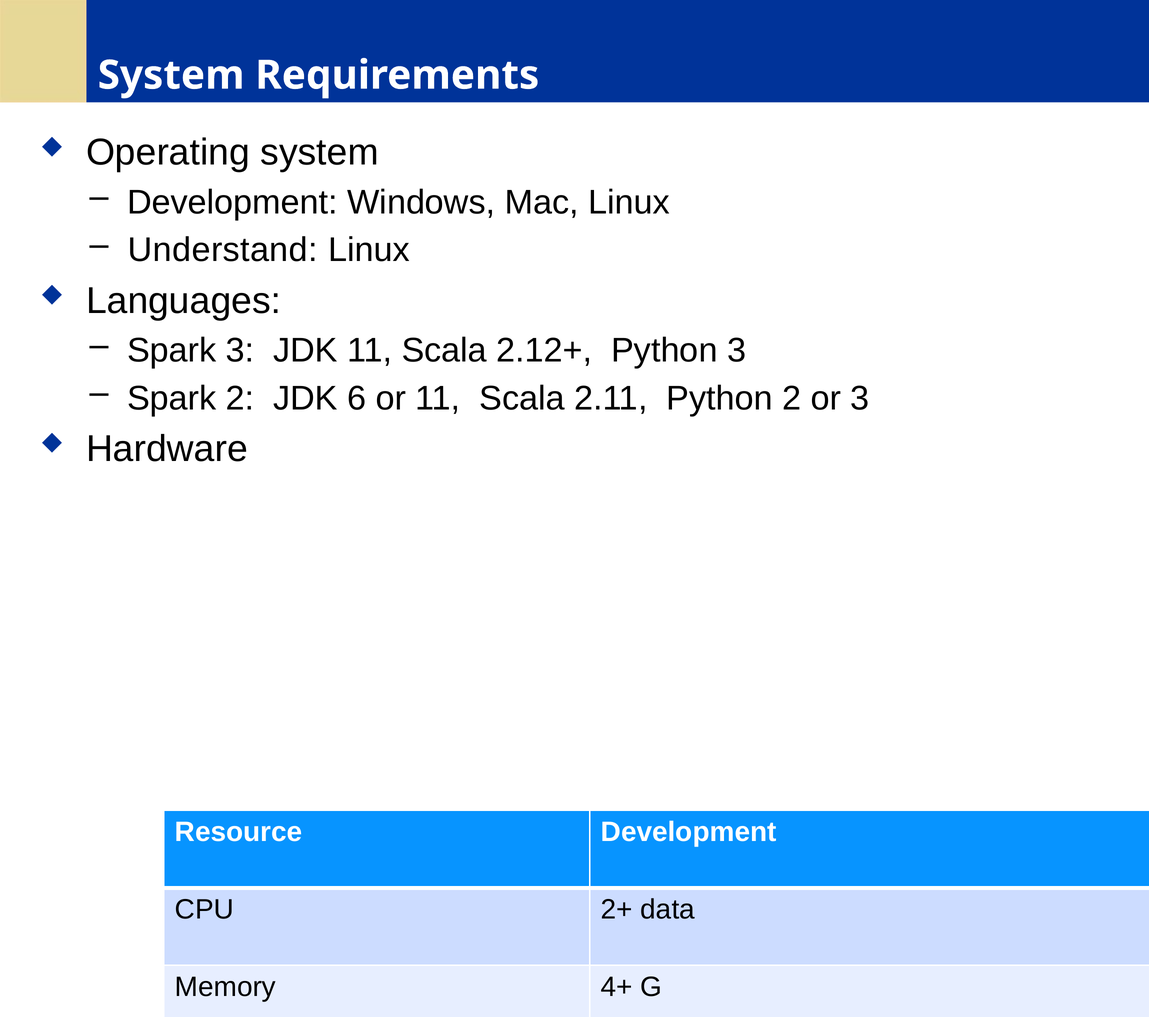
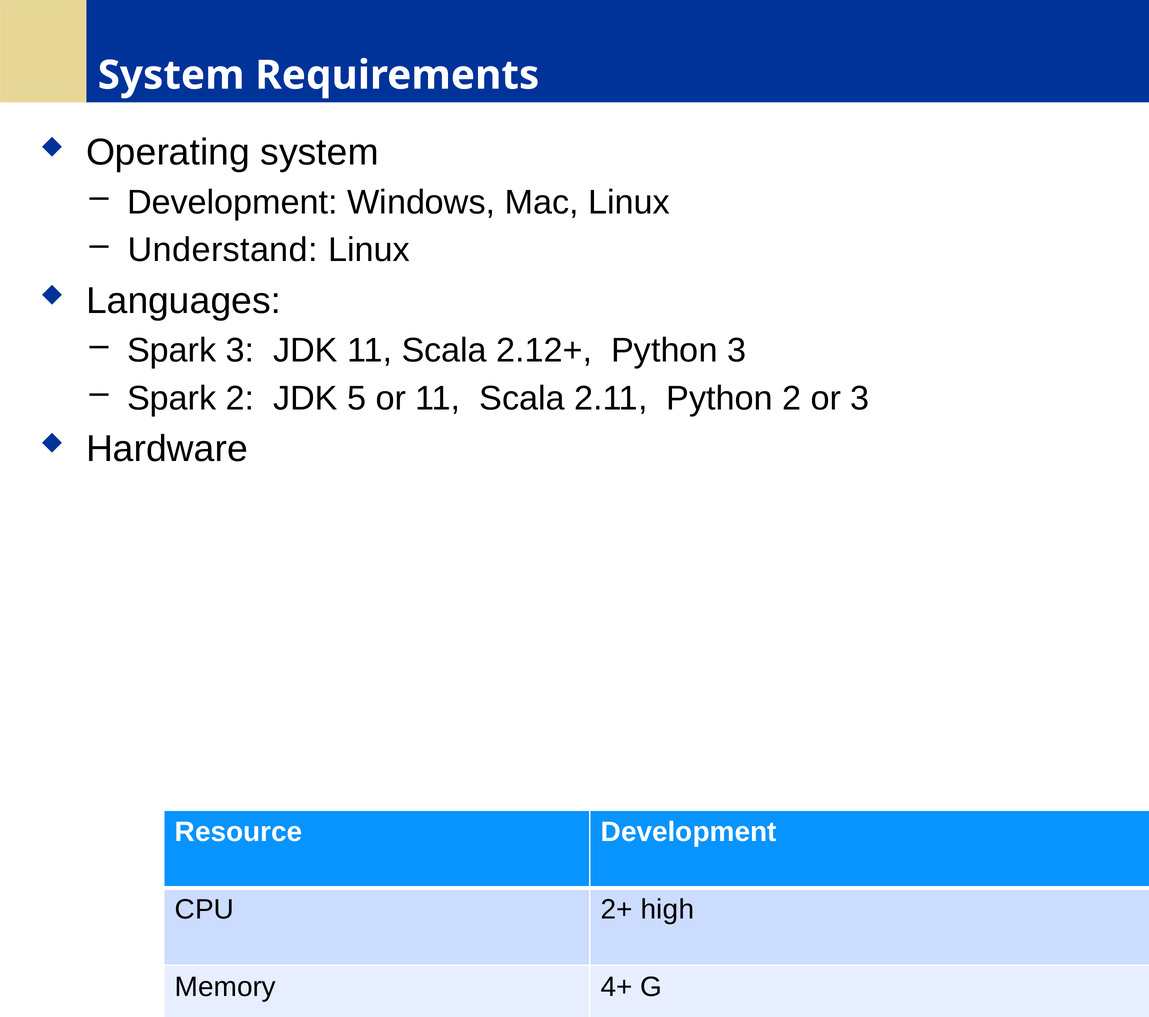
6: 6 -> 5
data: data -> high
